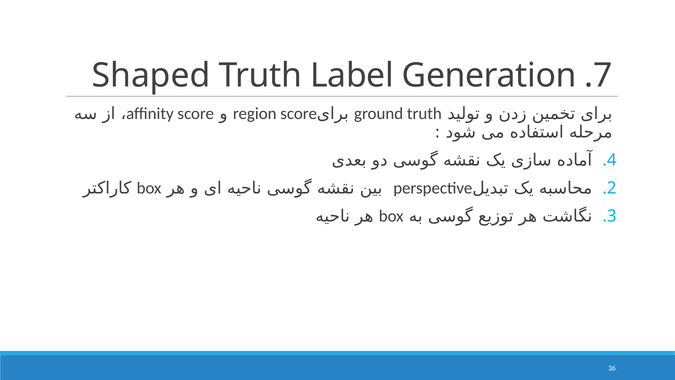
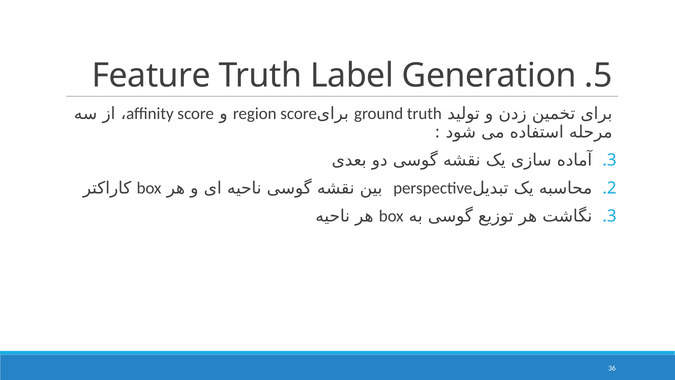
Shaped: Shaped -> Feature
.7: .7 -> .5
.4 at (610, 160): .4 -> .3
